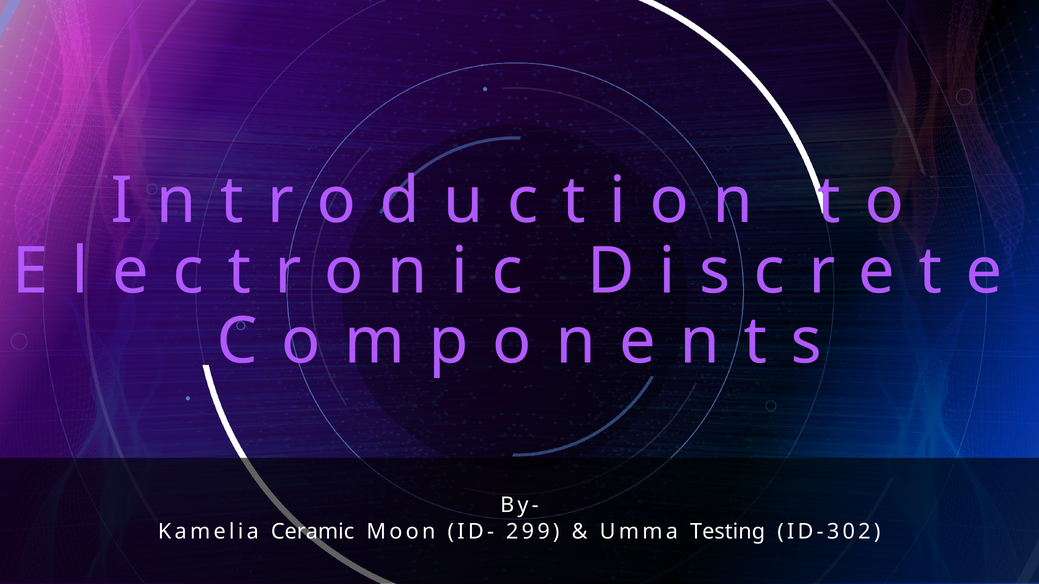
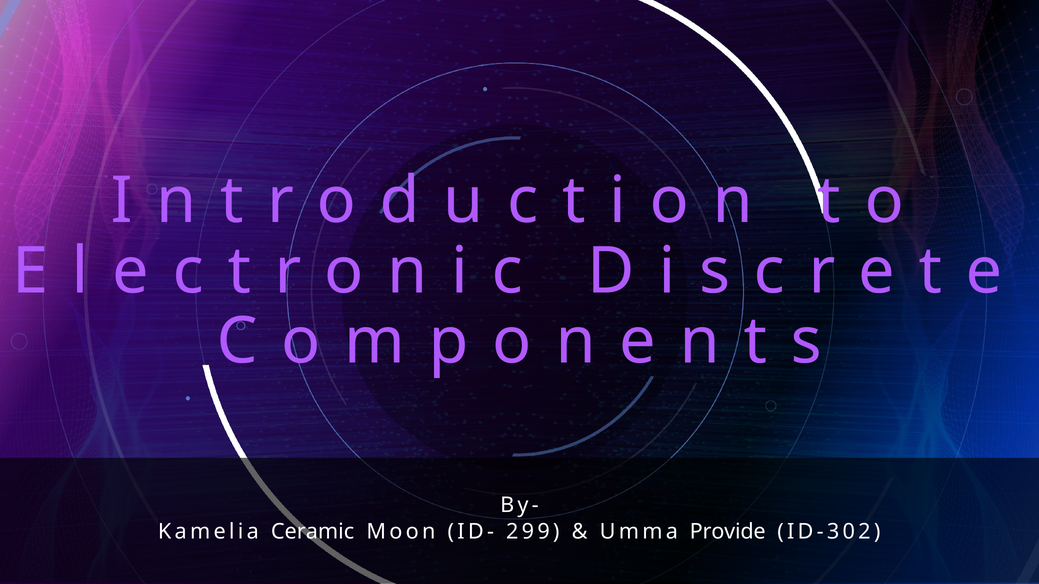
Testing: Testing -> Provide
